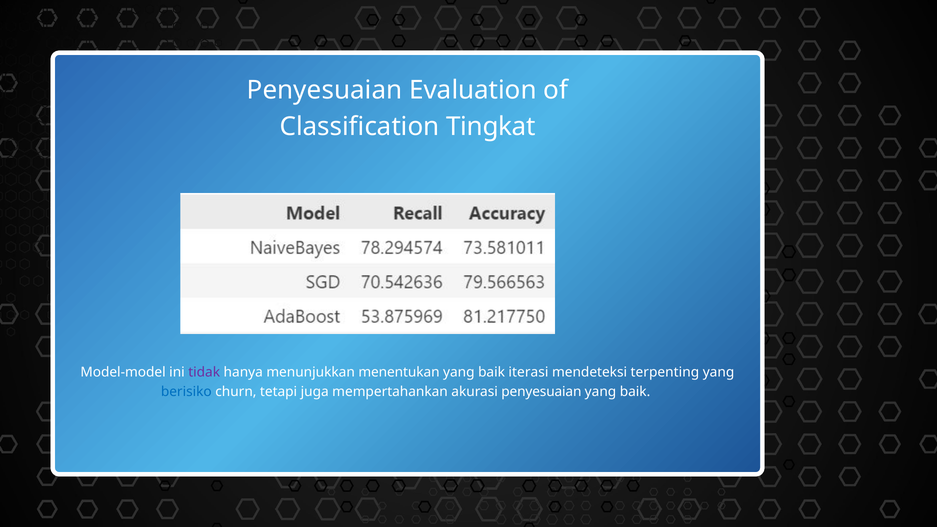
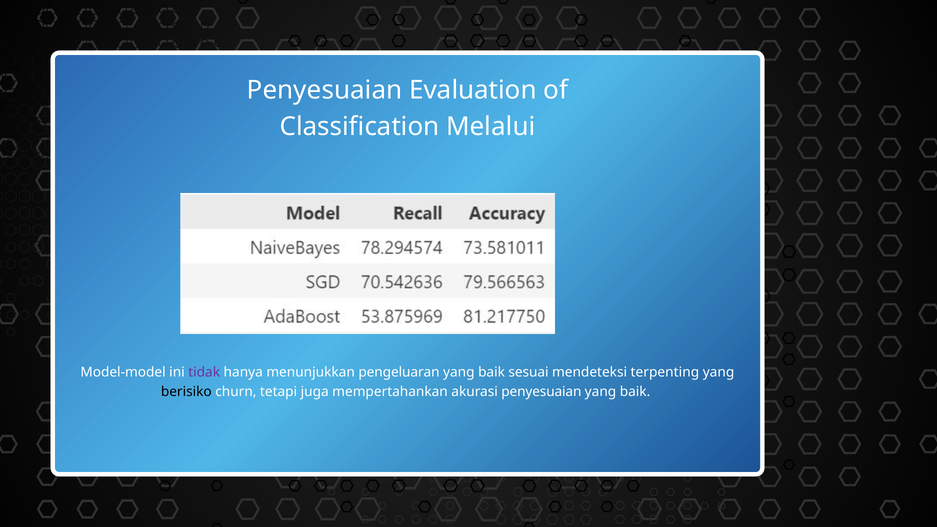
Tingkat: Tingkat -> Melalui
menentukan: menentukan -> pengeluaran
iterasi: iterasi -> sesuai
berisiko colour: blue -> black
